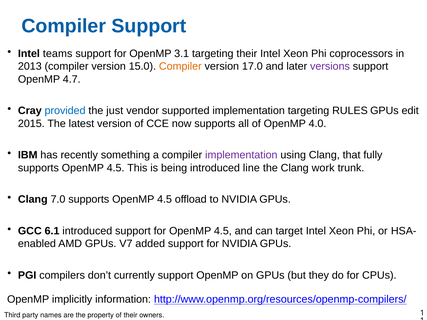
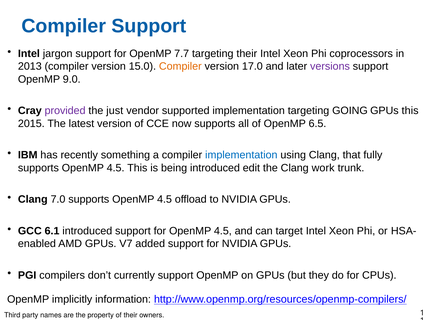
teams: teams -> jargon
3.1: 3.1 -> 7.7
4.7: 4.7 -> 9.0
provided colour: blue -> purple
RULES: RULES -> GOING
GPUs edit: edit -> this
4.0: 4.0 -> 6.5
implementation at (241, 155) colour: purple -> blue
line: line -> edit
